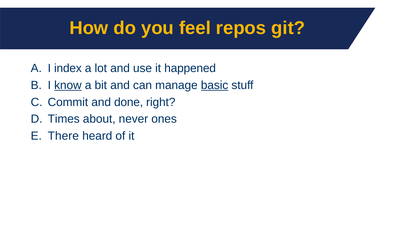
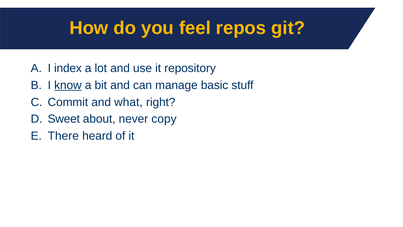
happened: happened -> repository
basic underline: present -> none
done: done -> what
Times: Times -> Sweet
ones: ones -> copy
